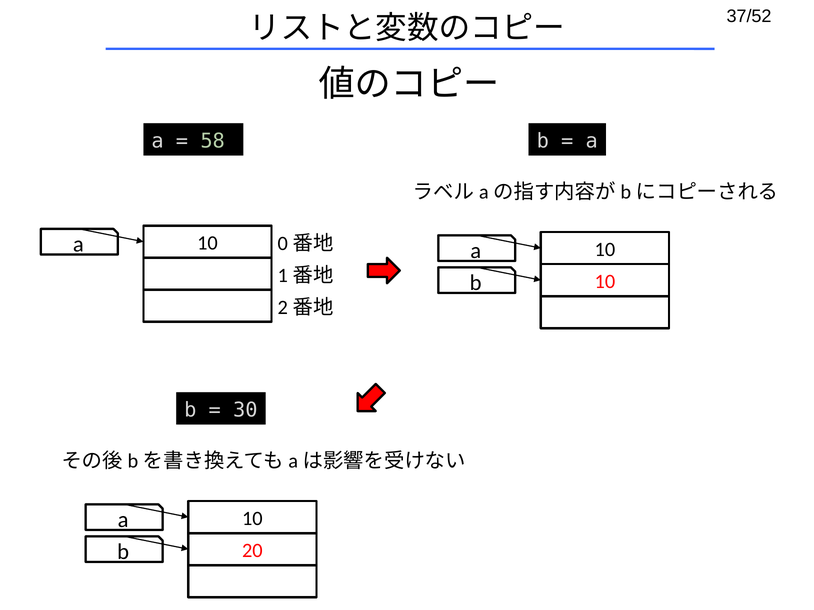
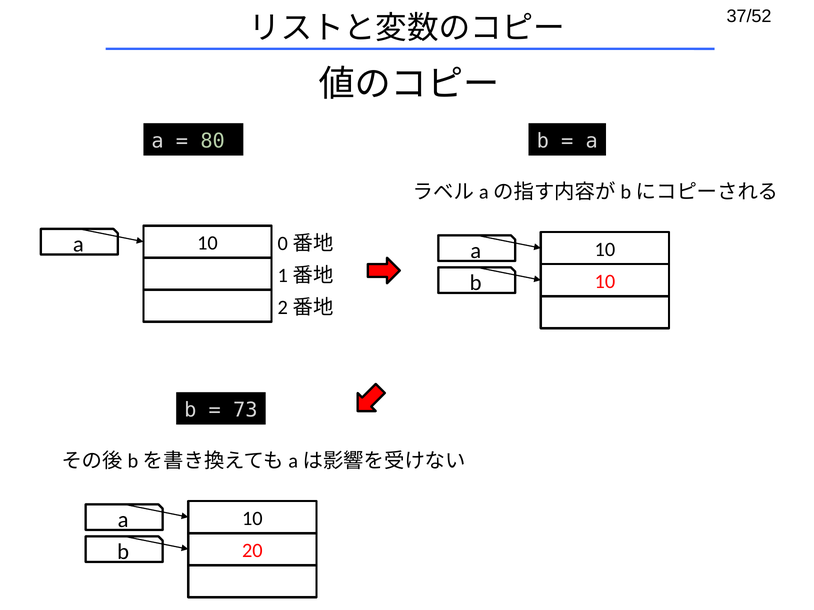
58: 58 -> 80
30: 30 -> 73
